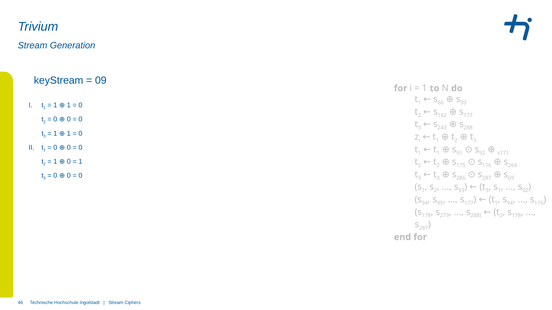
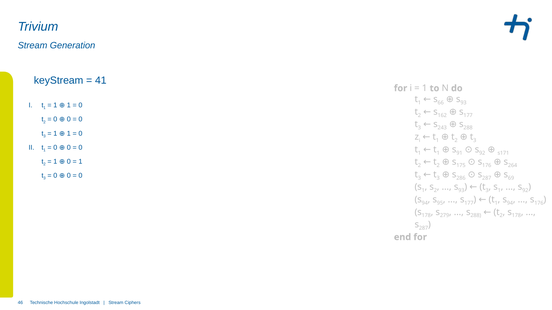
09: 09 -> 41
